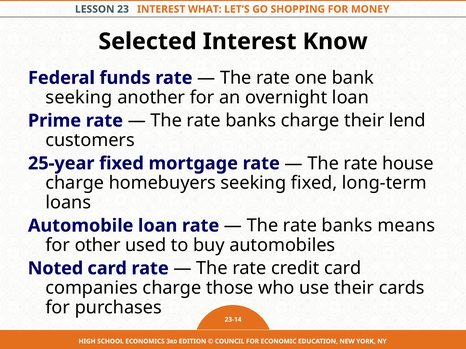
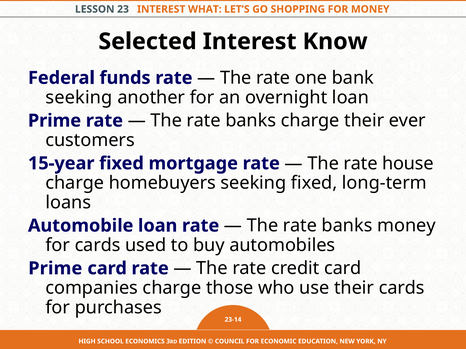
lend: lend -> ever
25-year: 25-year -> 15-year
banks means: means -> money
for other: other -> cards
Noted at (55, 269): Noted -> Prime
